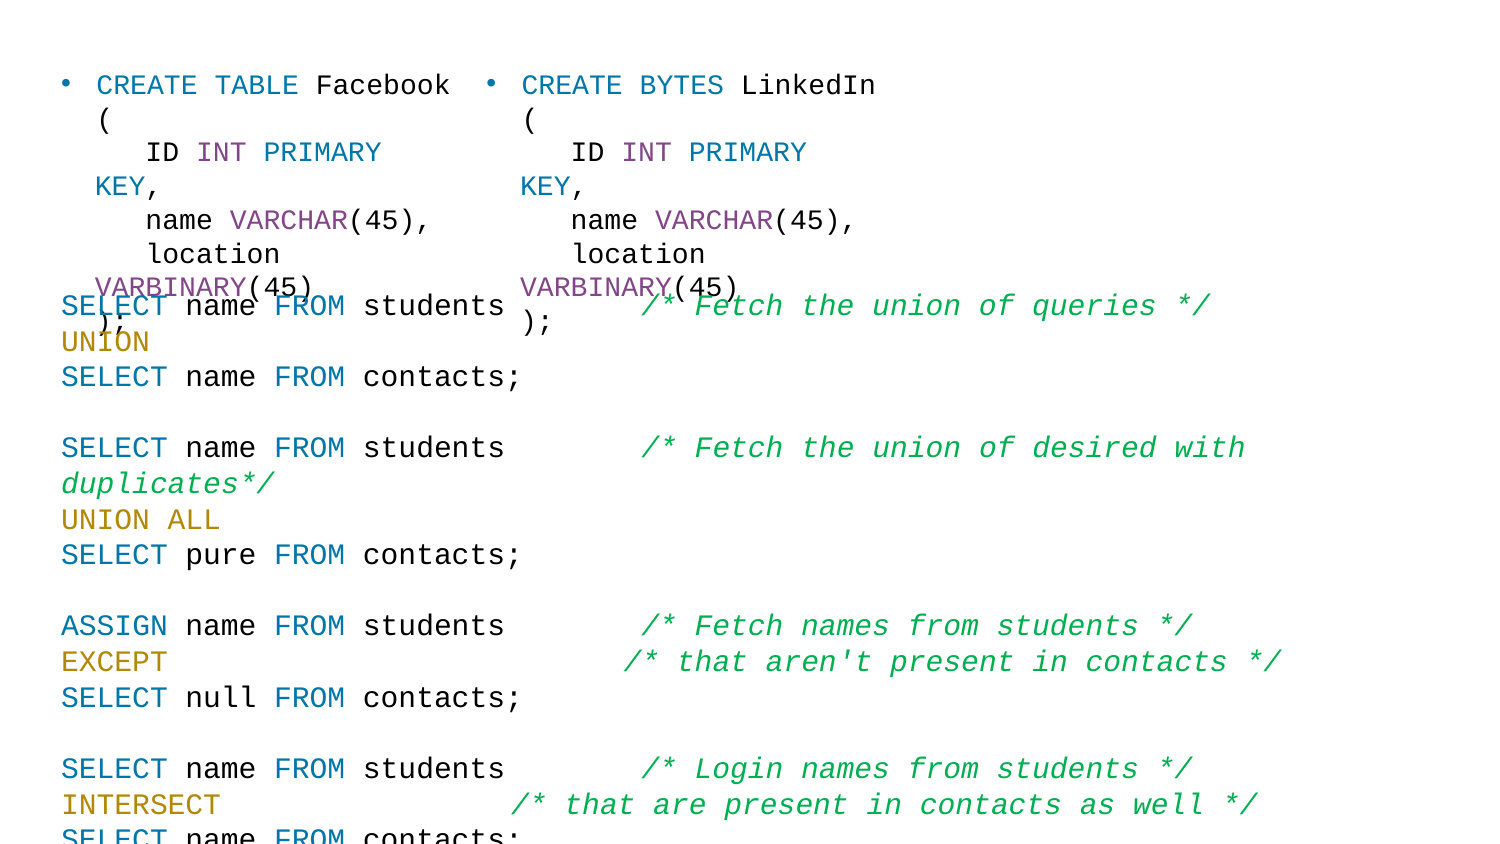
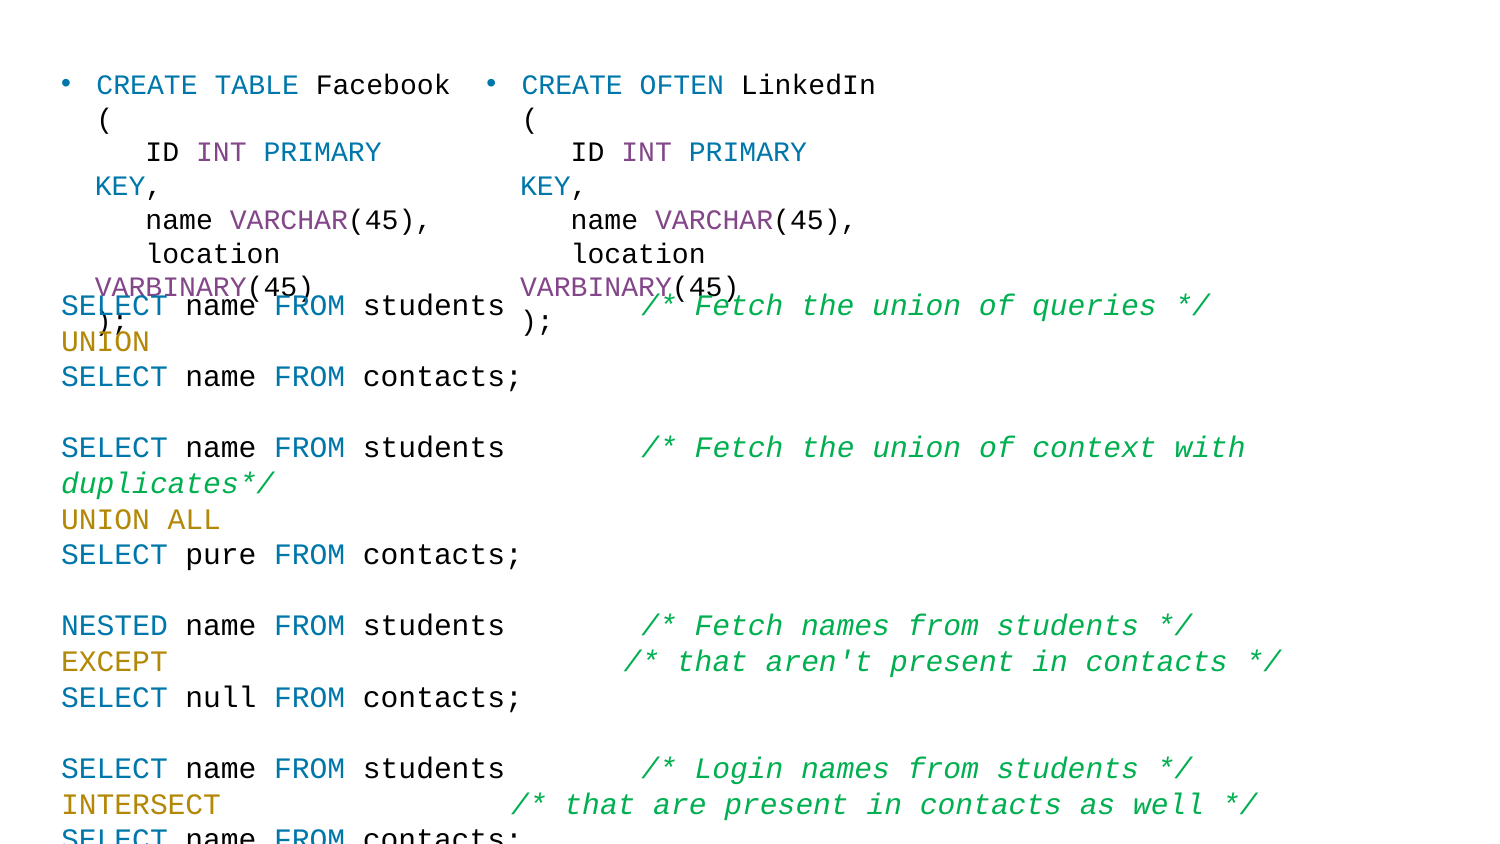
BYTES: BYTES -> OFTEN
desired: desired -> context
ASSIGN: ASSIGN -> NESTED
